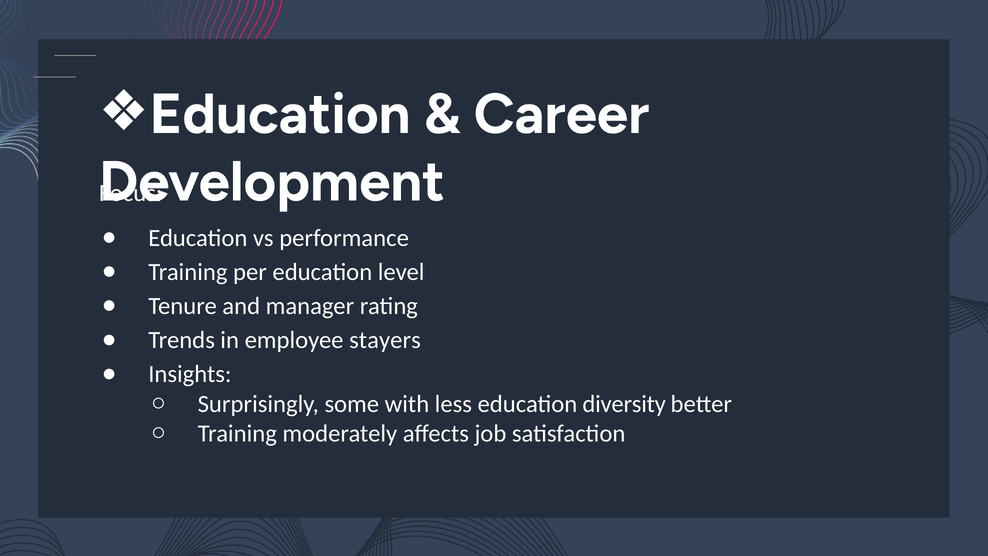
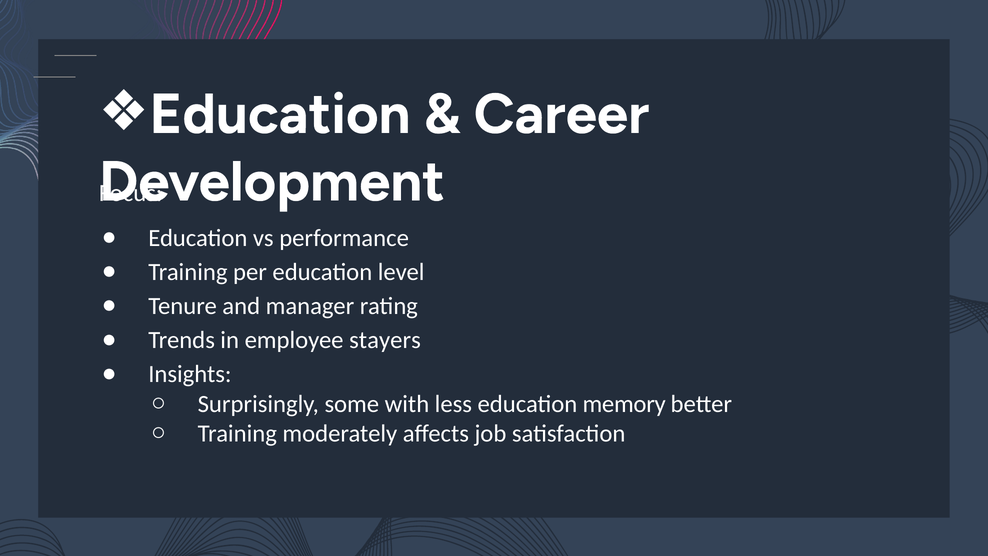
diversity: diversity -> memory
